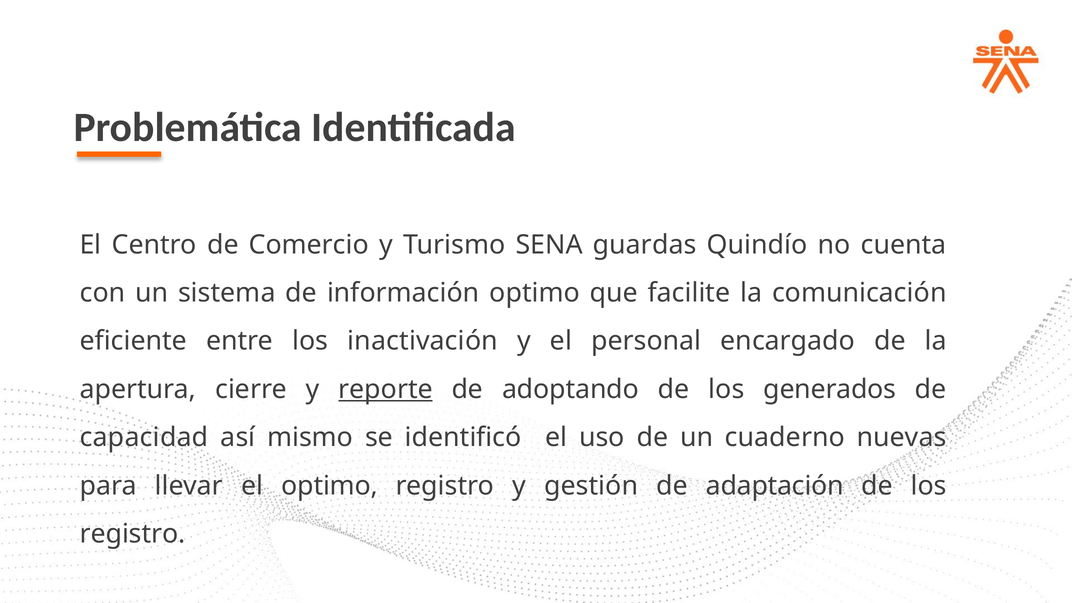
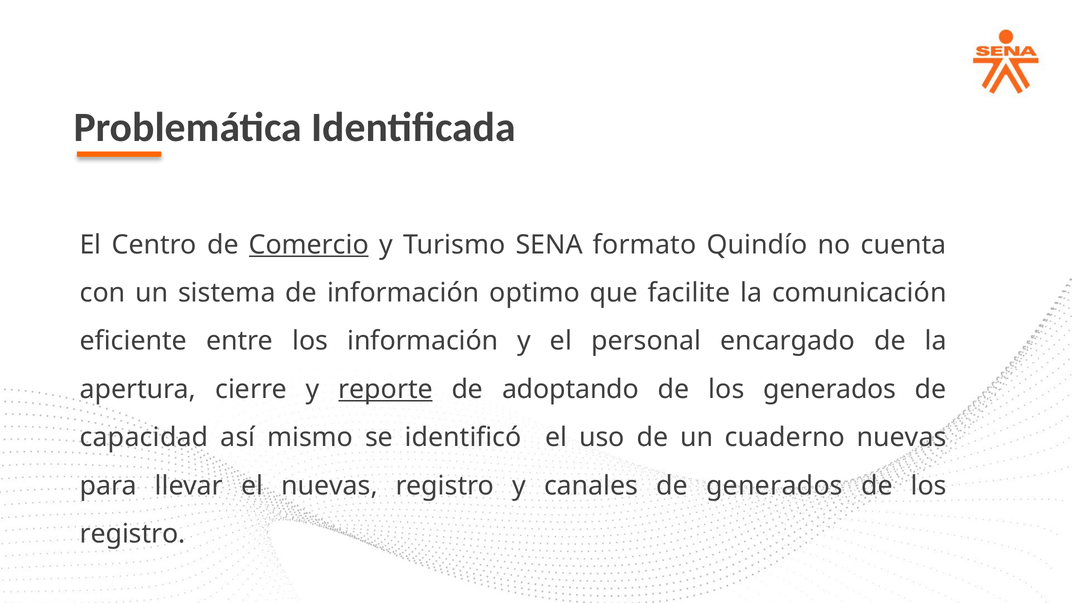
Comercio underline: none -> present
guardas: guardas -> formato
los inactivación: inactivación -> información
el optimo: optimo -> nuevas
gestión: gestión -> canales
de adaptación: adaptación -> generados
